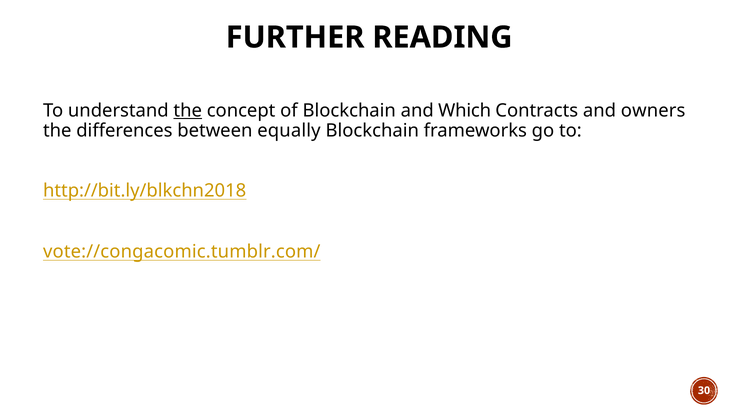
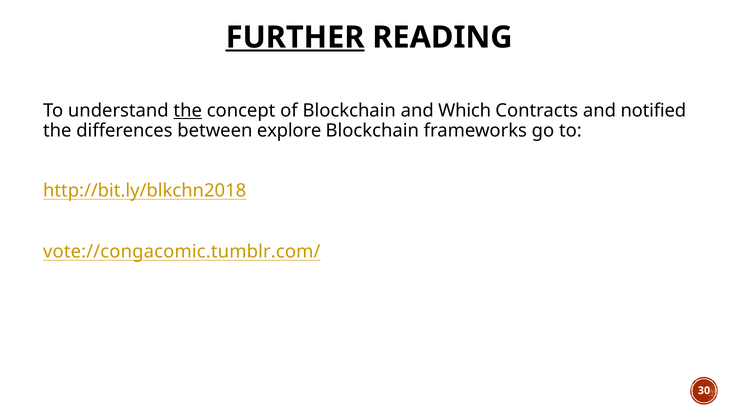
FURTHER underline: none -> present
owners: owners -> notified
equally: equally -> explore
